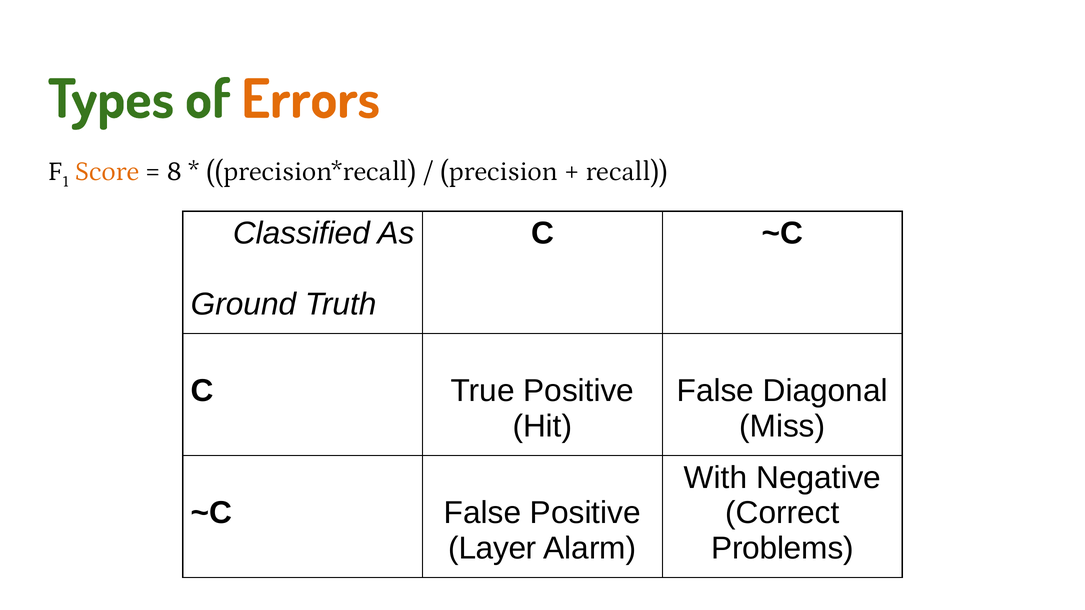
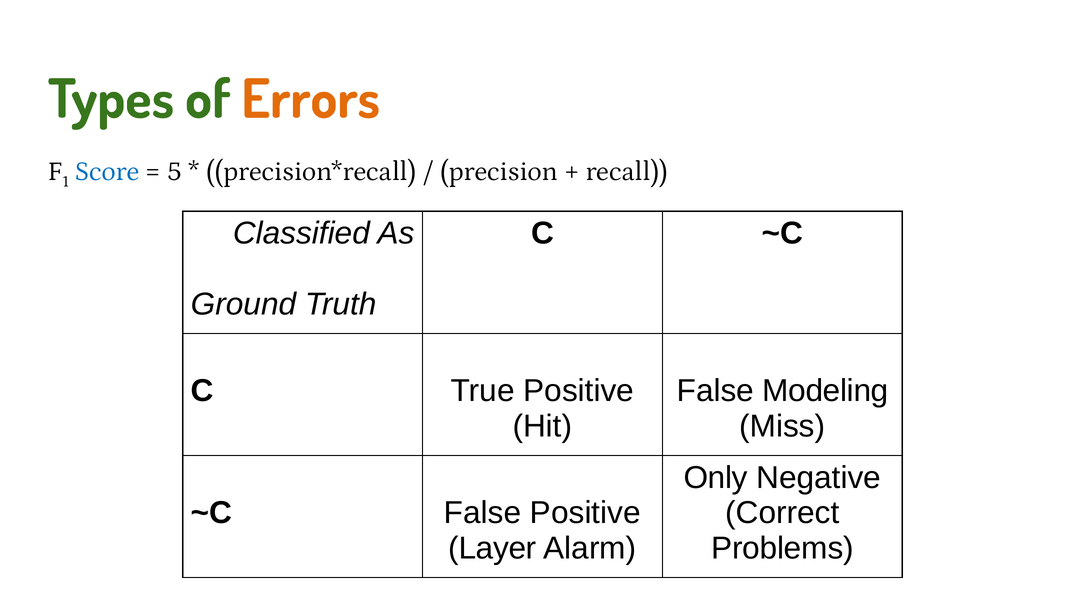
Score colour: orange -> blue
8: 8 -> 5
Diagonal: Diagonal -> Modeling
With: With -> Only
